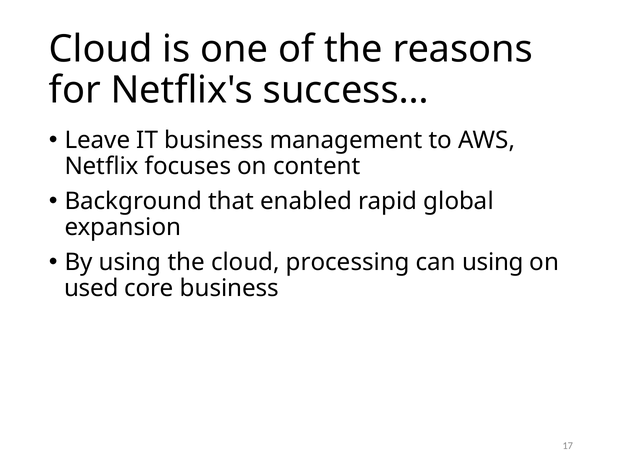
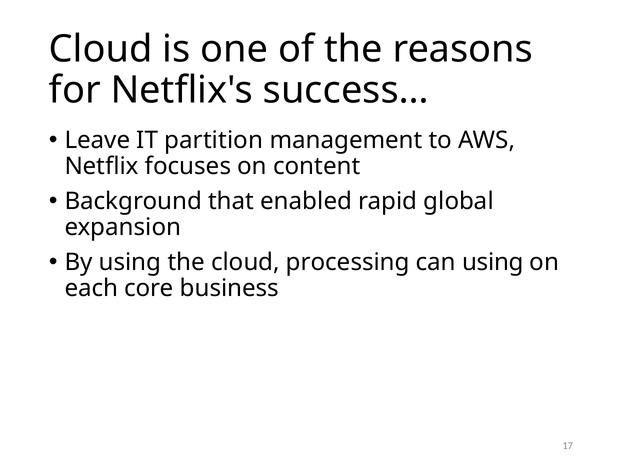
IT business: business -> partition
used: used -> each
